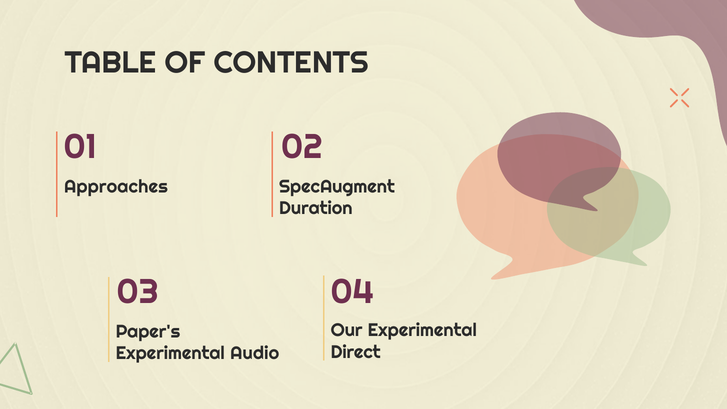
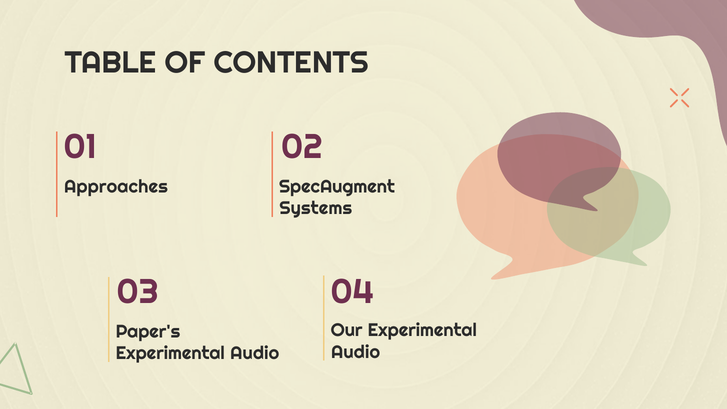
Duration: Duration -> Systems
Direct at (356, 352): Direct -> Audio
